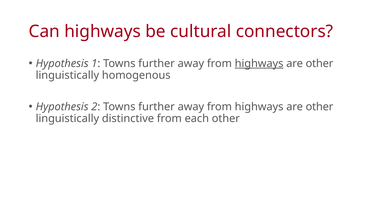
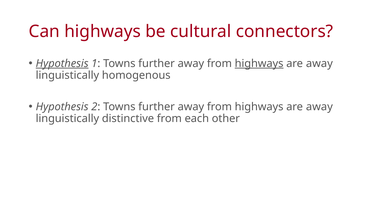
Hypothesis at (62, 64) underline: none -> present
other at (319, 64): other -> away
other at (319, 107): other -> away
